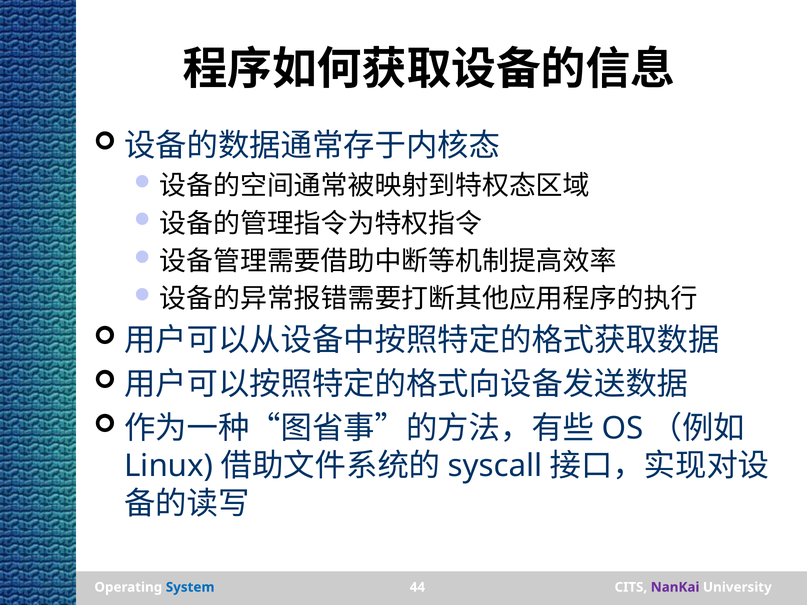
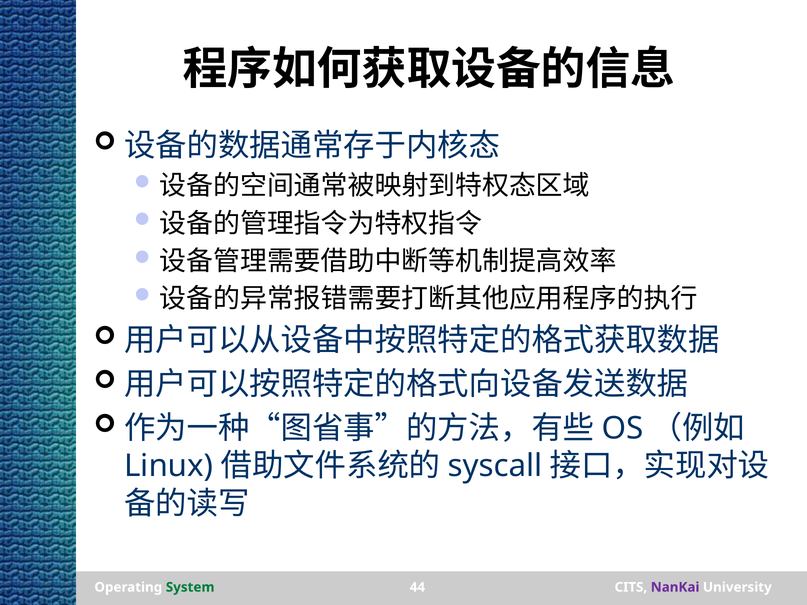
System colour: blue -> green
